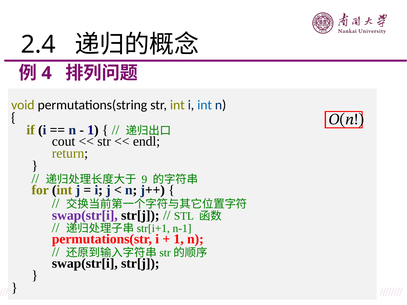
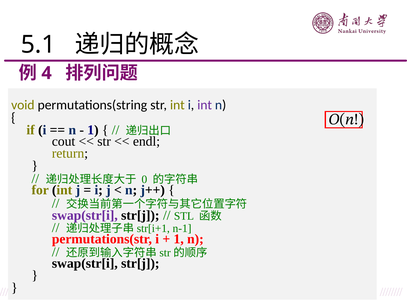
2.4: 2.4 -> 5.1
int at (205, 105) colour: blue -> purple
9: 9 -> 0
